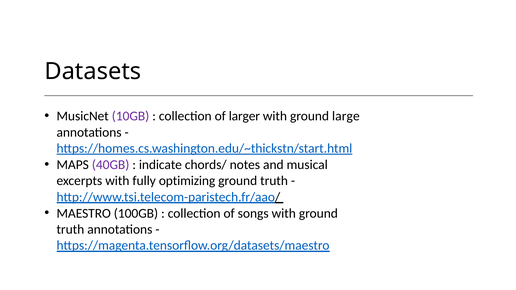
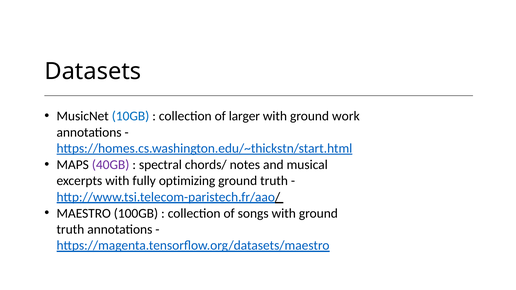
10GB colour: purple -> blue
large: large -> work
indicate: indicate -> spectral
